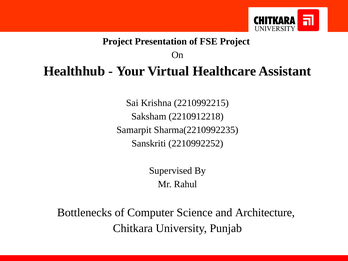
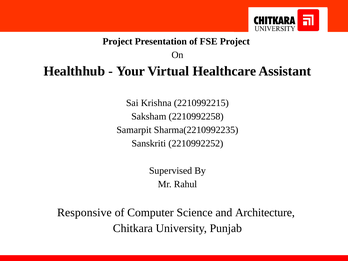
2210912218: 2210912218 -> 2210992258
Bottlenecks: Bottlenecks -> Responsive
